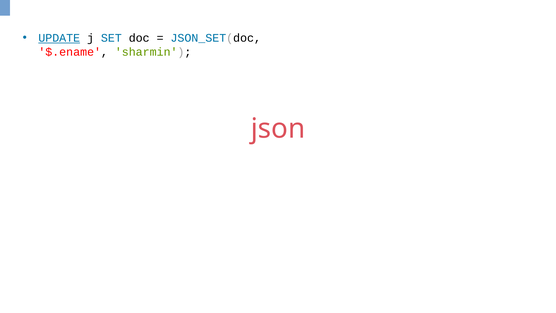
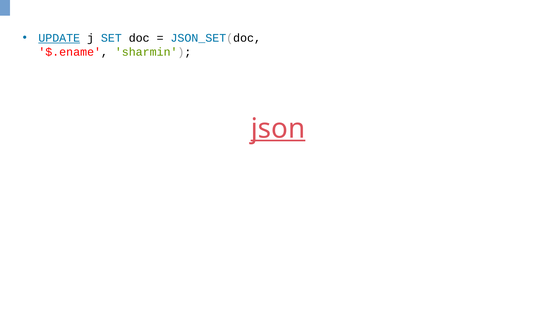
json underline: none -> present
